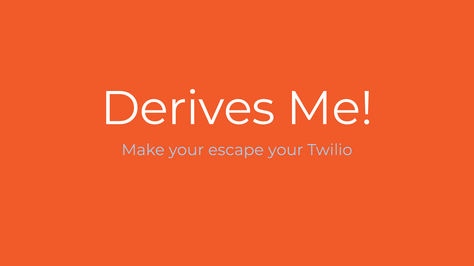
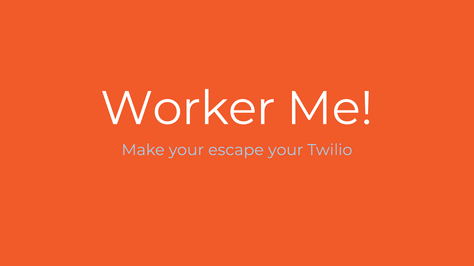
Derives: Derives -> Worker
